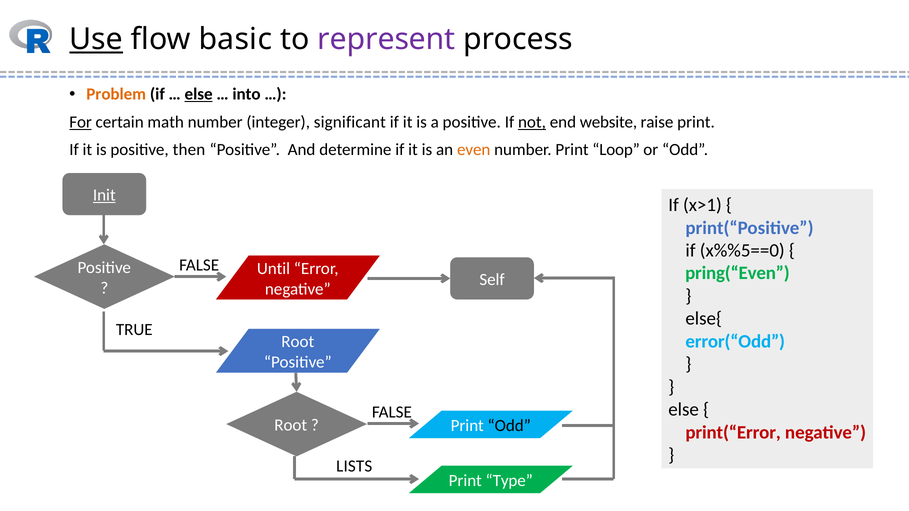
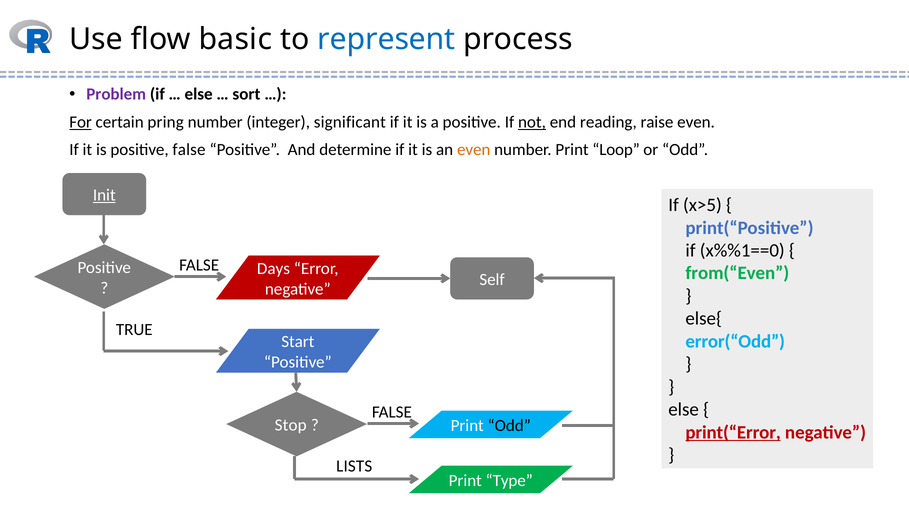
Use underline: present -> none
represent colour: purple -> blue
Problem colour: orange -> purple
else at (199, 94) underline: present -> none
into: into -> sort
math: math -> pring
website: website -> reading
raise print: print -> even
positive then: then -> false
x>1: x>1 -> x>5
x%%5==0: x%%5==0 -> x%%1==0
Until: Until -> Days
pring(“Even: pring(“Even -> from(“Even
Root at (298, 342): Root -> Start
Root at (291, 425): Root -> Stop
print(“Error underline: none -> present
